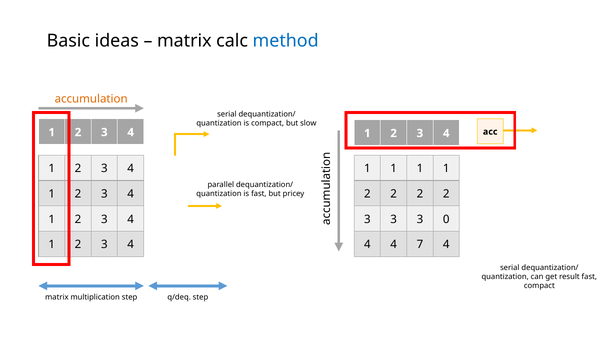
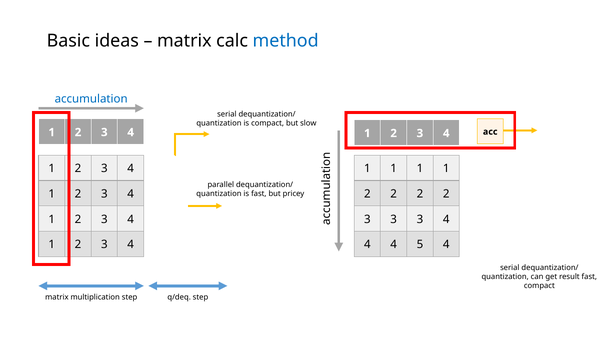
accumulation colour: orange -> blue
3 3 0: 0 -> 4
7: 7 -> 5
